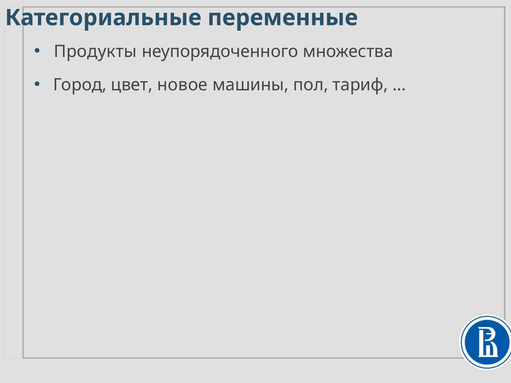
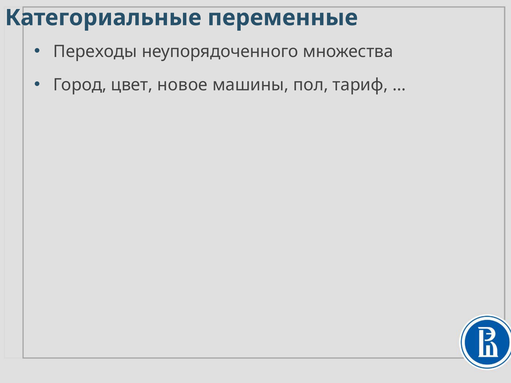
Продукты: Продукты -> Переходы
